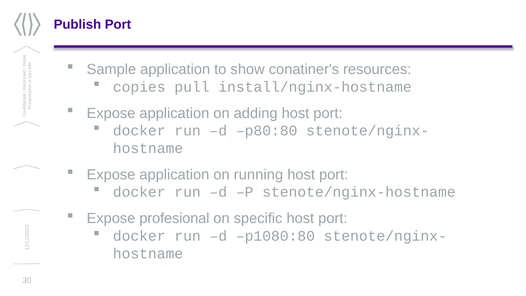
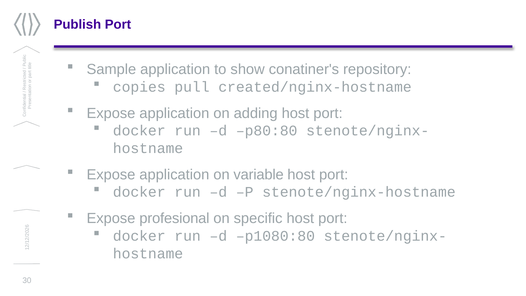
resources: resources -> repository
install/nginx-hostname: install/nginx-hostname -> created/nginx-hostname
running: running -> variable
